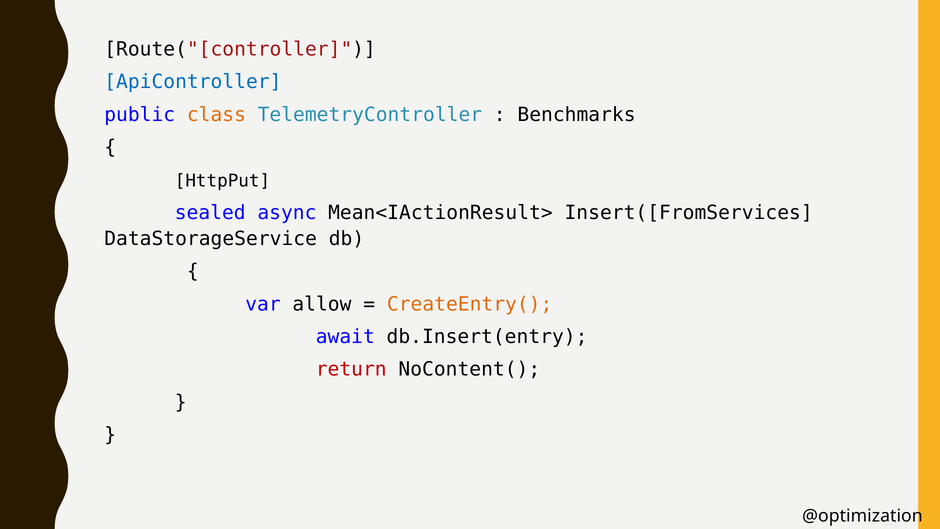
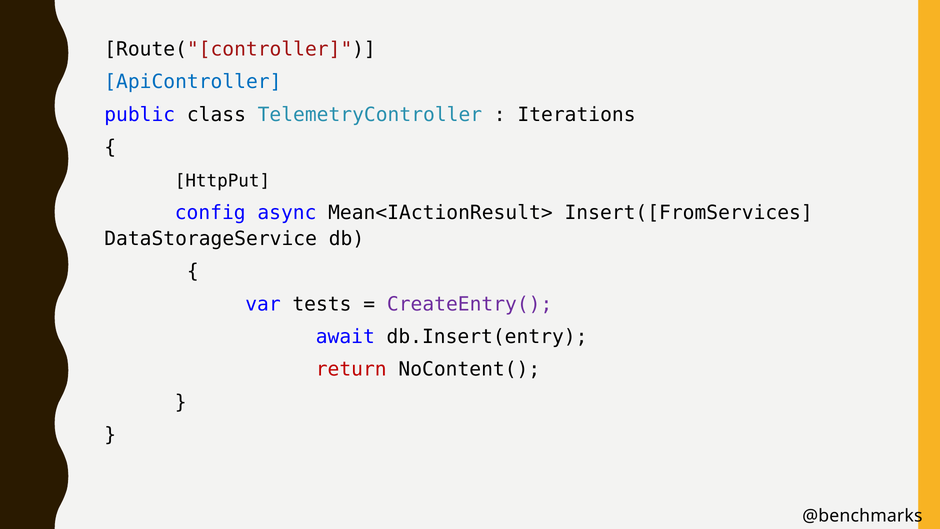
class colour: orange -> black
Benchmarks: Benchmarks -> Iterations
sealed: sealed -> config
allow: allow -> tests
CreateEntry( colour: orange -> purple
@optimization: @optimization -> @benchmarks
